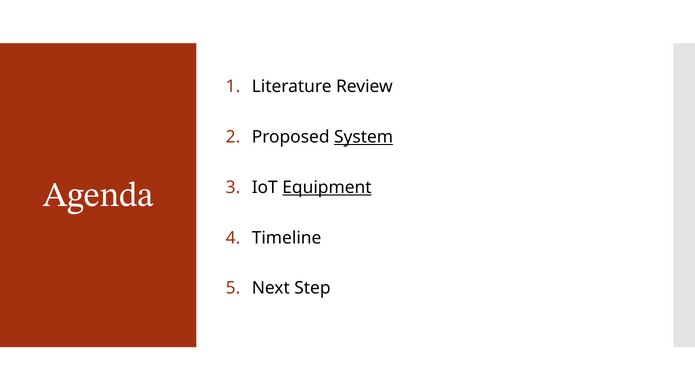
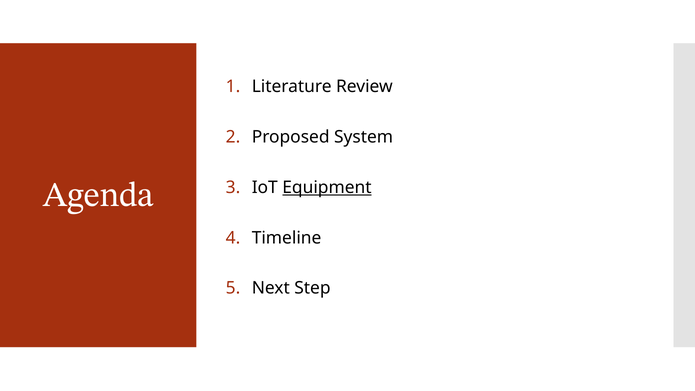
System underline: present -> none
